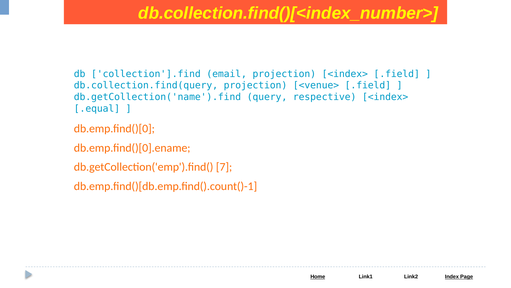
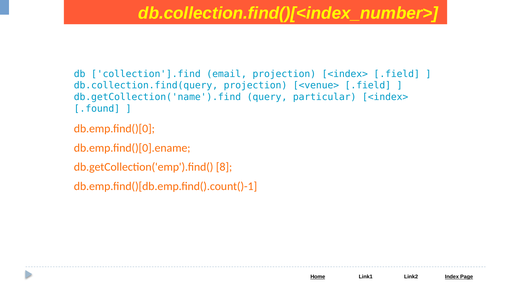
respective: respective -> particular
.equal: .equal -> .found
7: 7 -> 8
